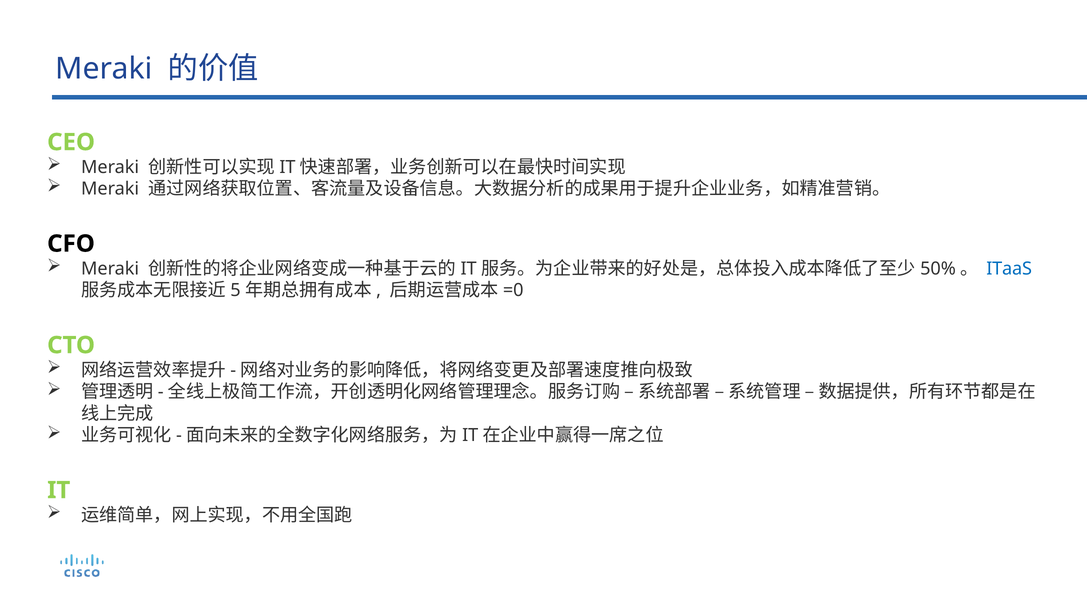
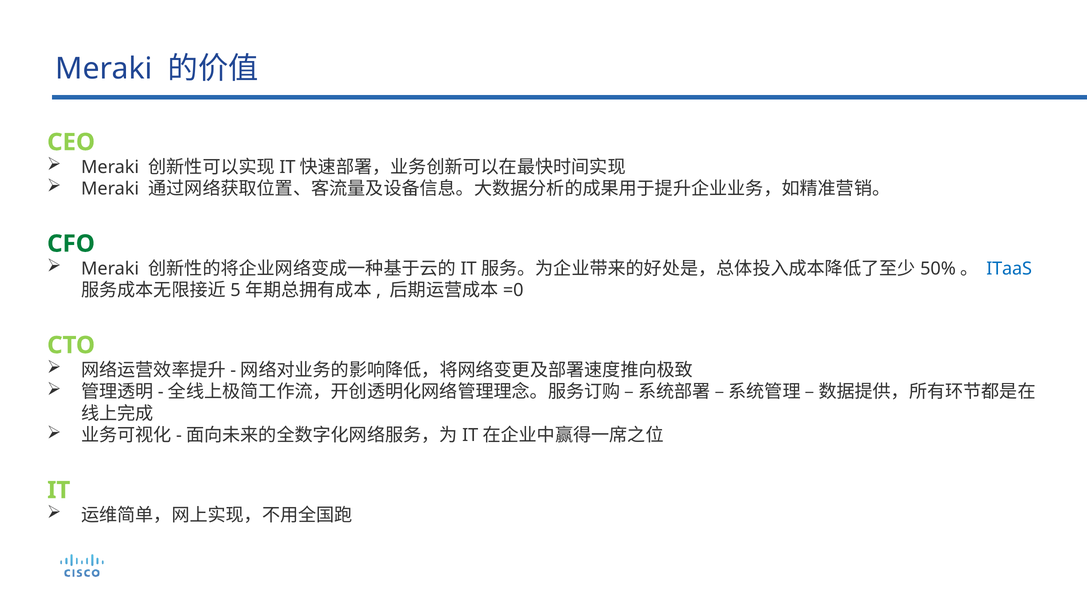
CFO colour: black -> green
